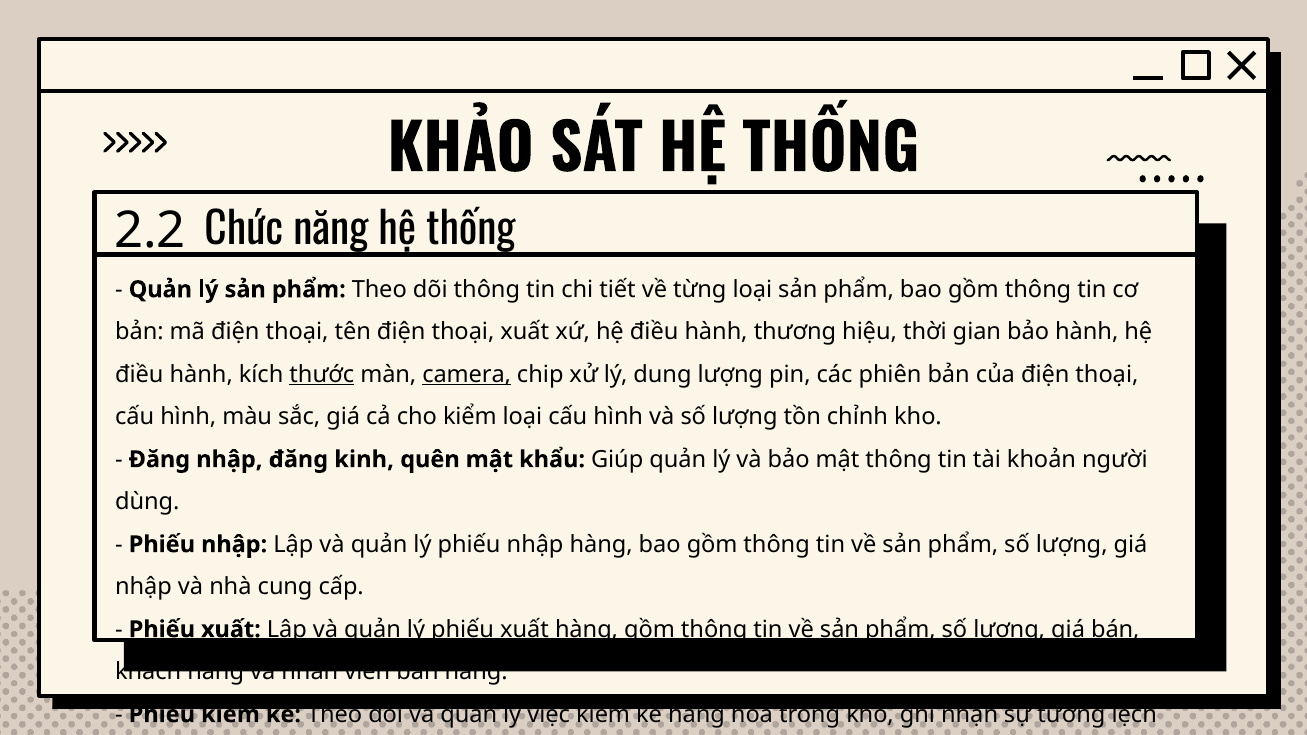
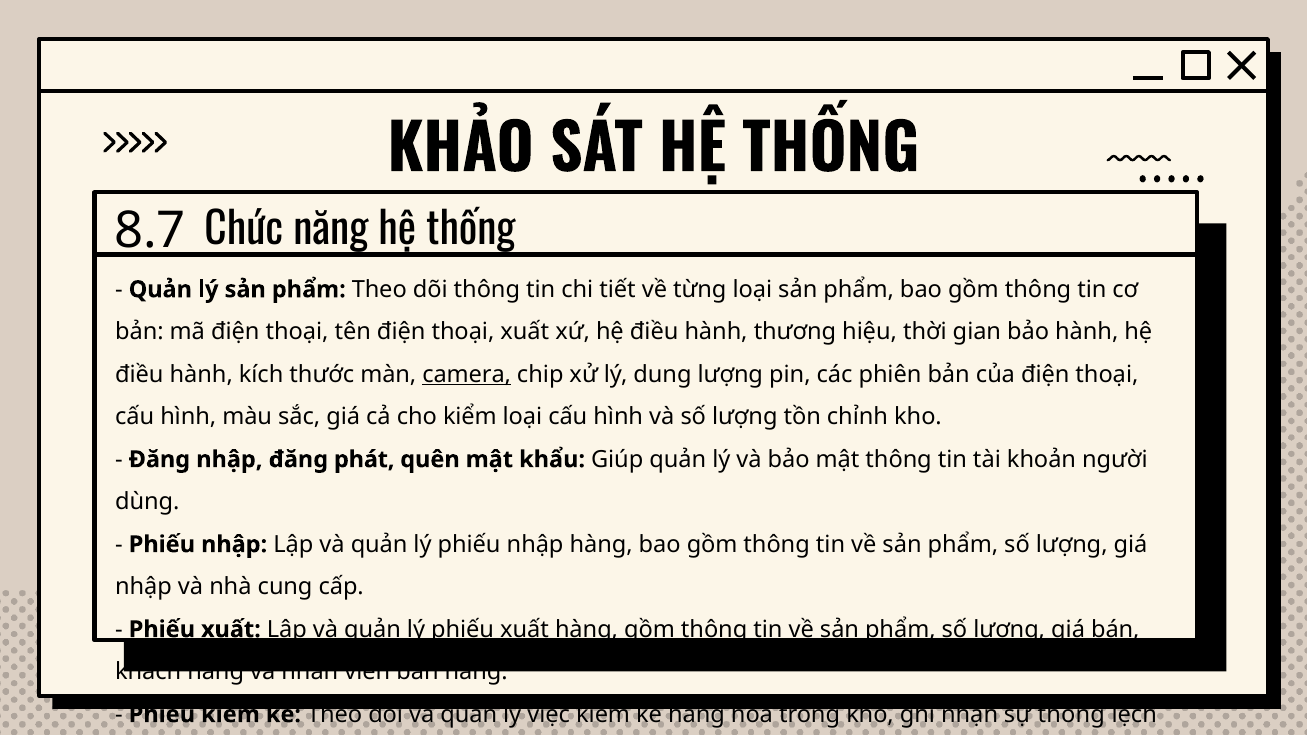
2.2: 2.2 -> 8.7
thước underline: present -> none
kinh: kinh -> phát
sự tương: tương -> thống
